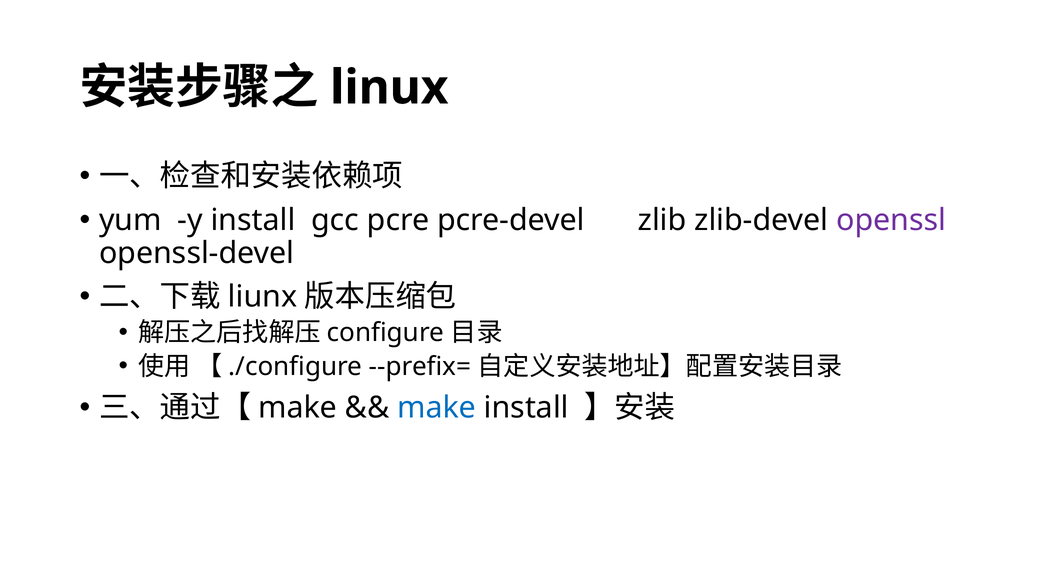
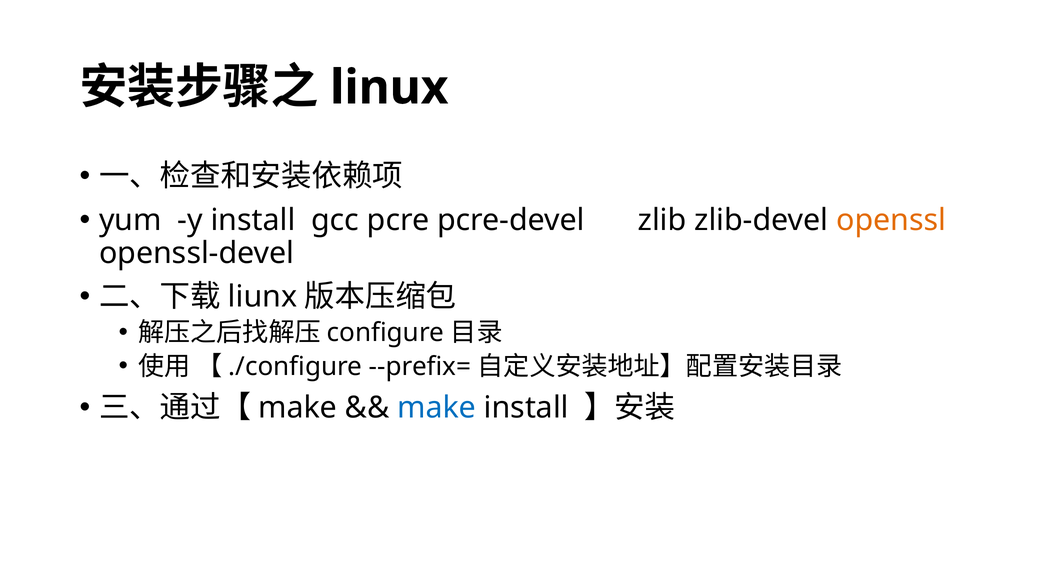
openssl colour: purple -> orange
